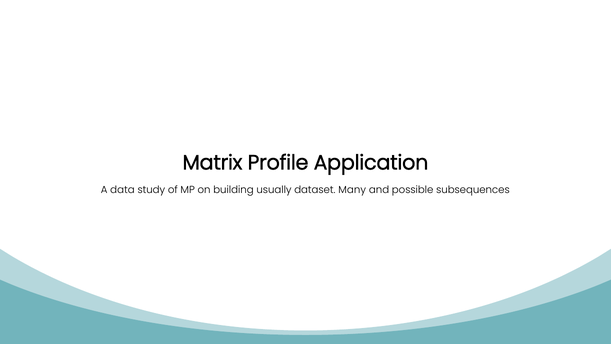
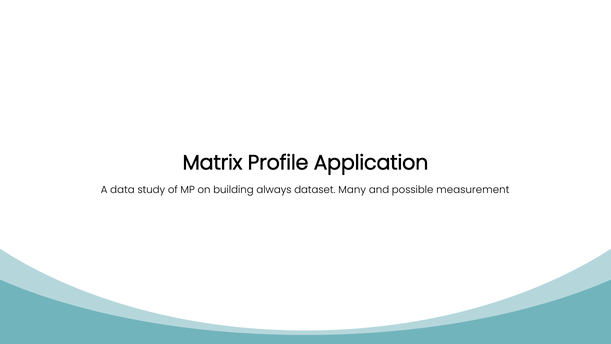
usually: usually -> always
subsequences: subsequences -> measurement
